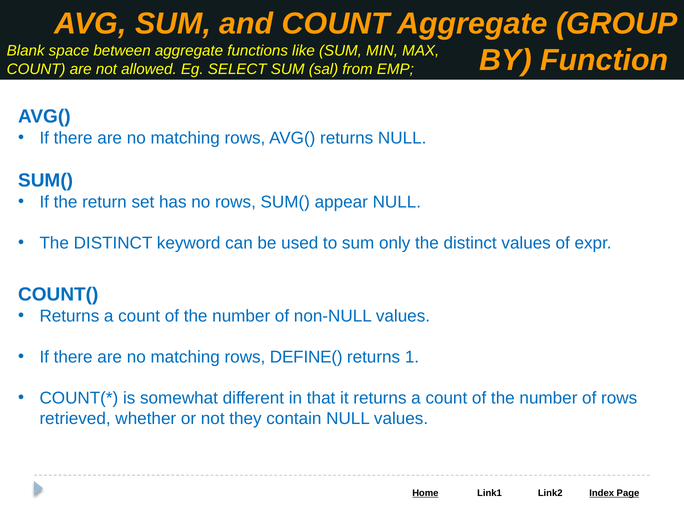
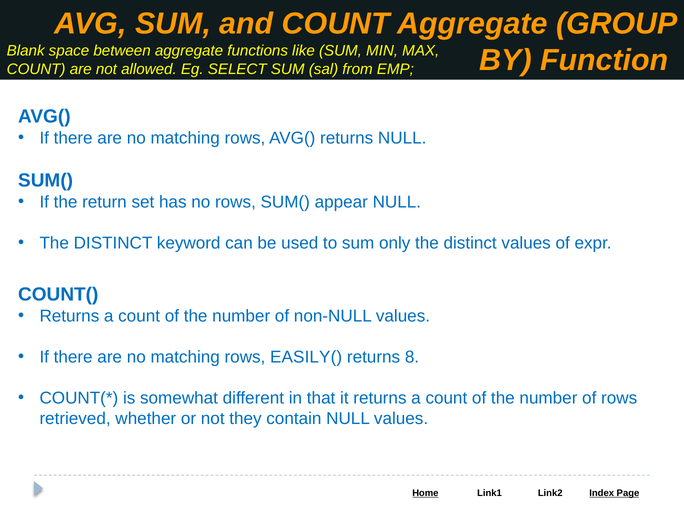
DEFINE(: DEFINE( -> EASILY(
1: 1 -> 8
